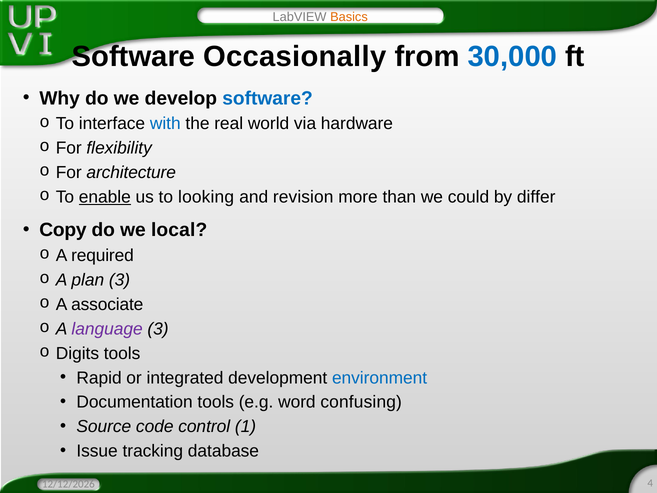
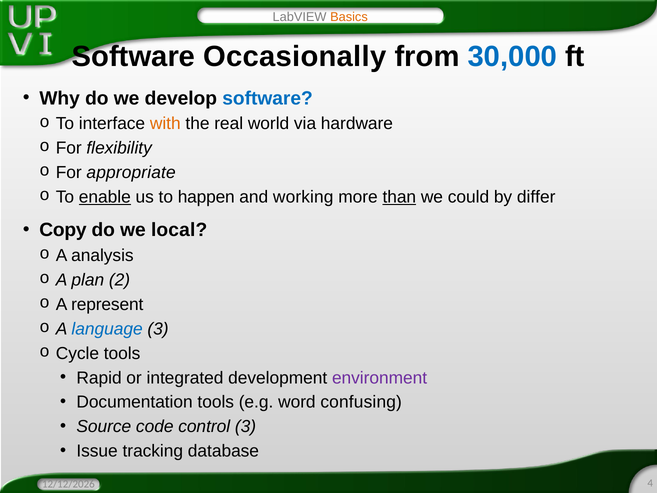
with colour: blue -> orange
architecture: architecture -> appropriate
looking: looking -> happen
revision: revision -> working
than underline: none -> present
required: required -> analysis
plan 3: 3 -> 2
associate: associate -> represent
language colour: purple -> blue
Digits: Digits -> Cycle
environment colour: blue -> purple
control 1: 1 -> 3
